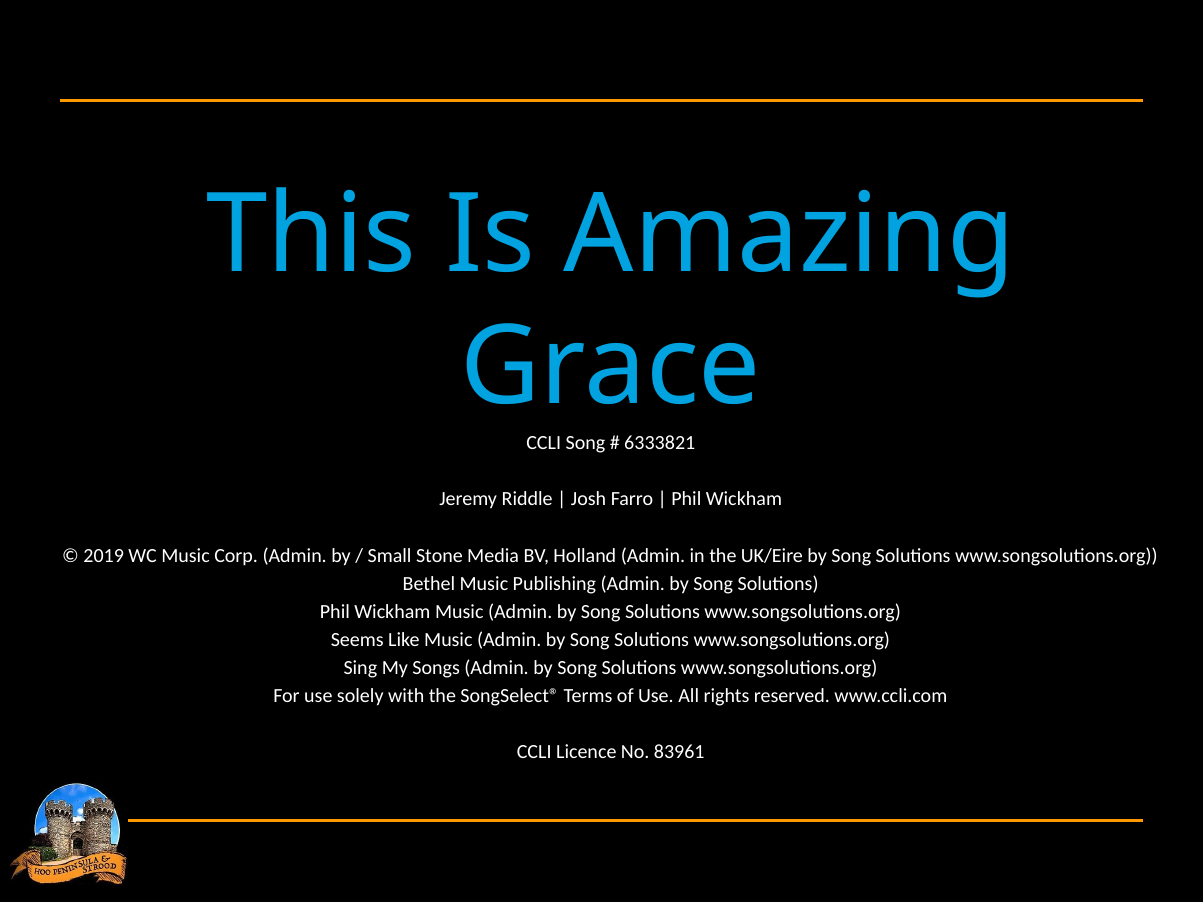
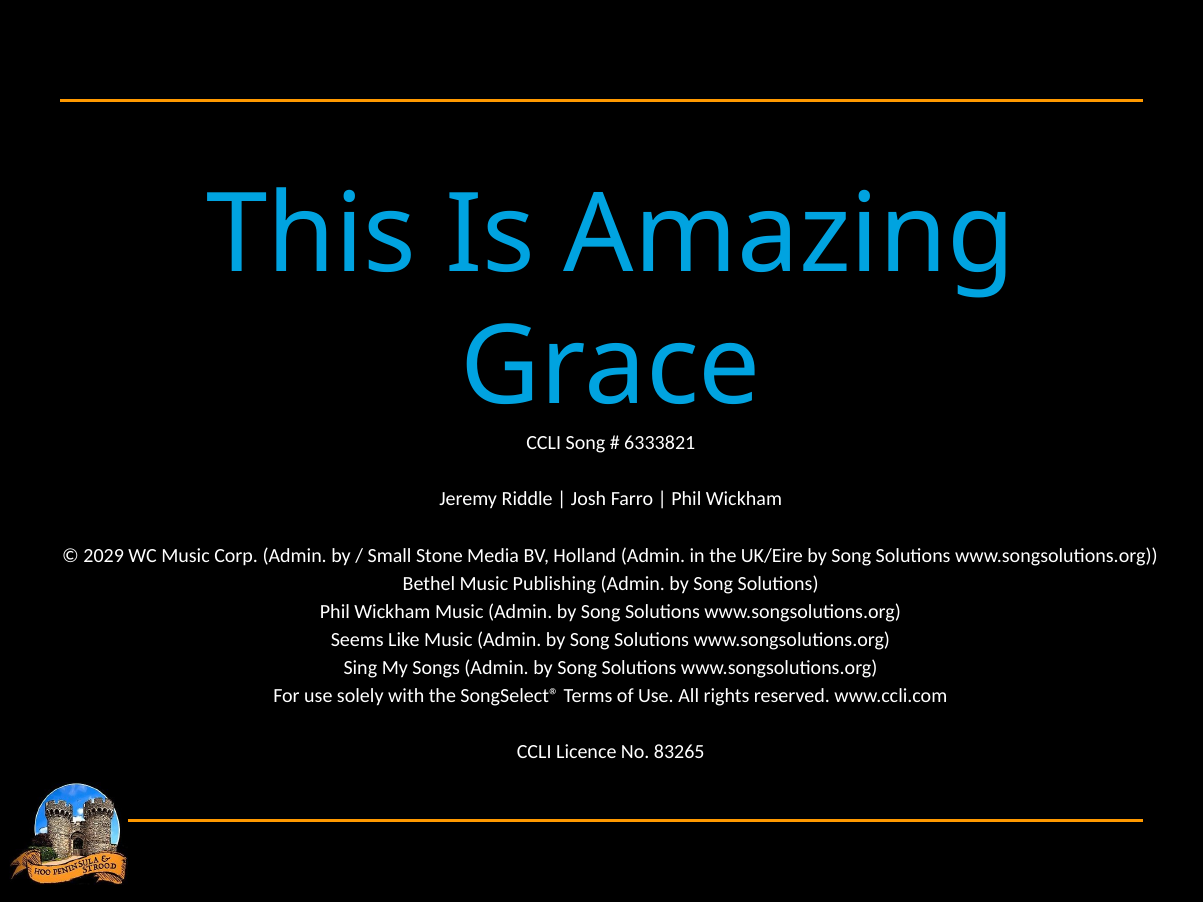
2019: 2019 -> 2029
83961: 83961 -> 83265
